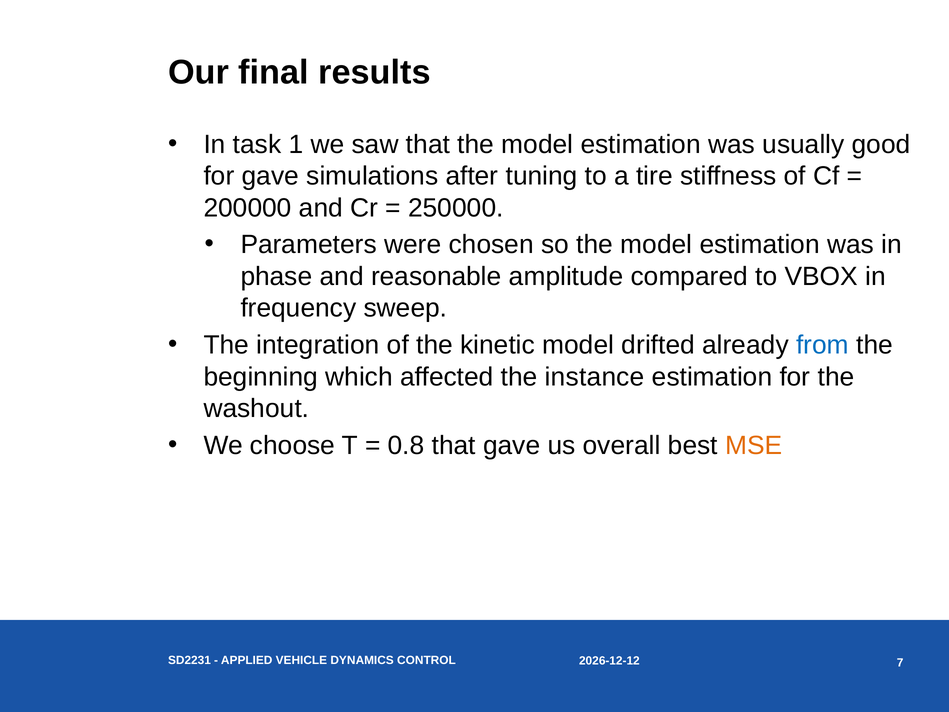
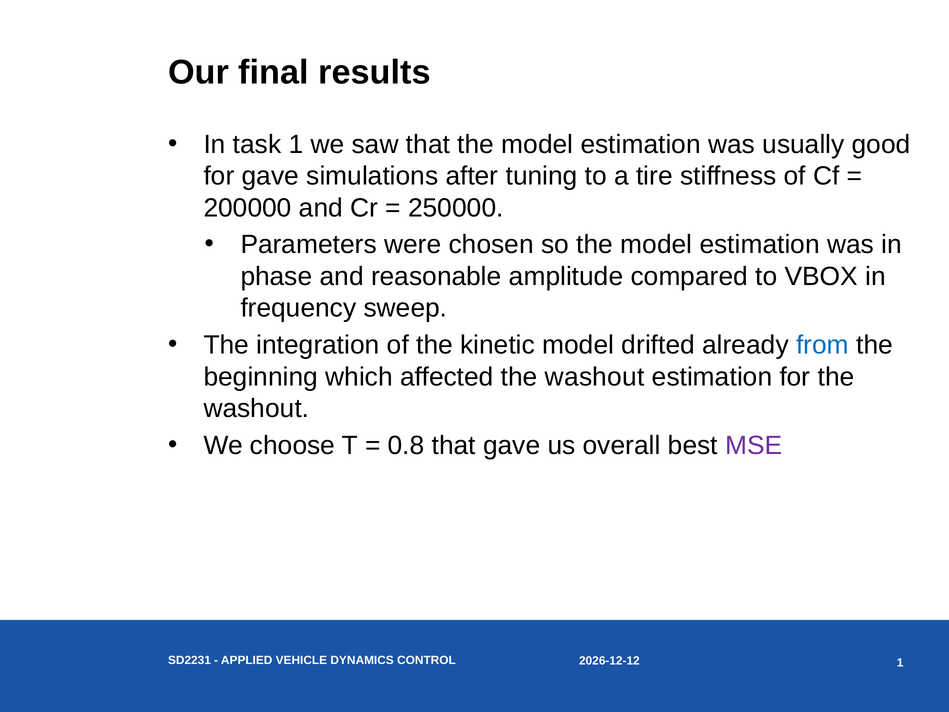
affected the instance: instance -> washout
MSE colour: orange -> purple
7 at (900, 663): 7 -> 1
